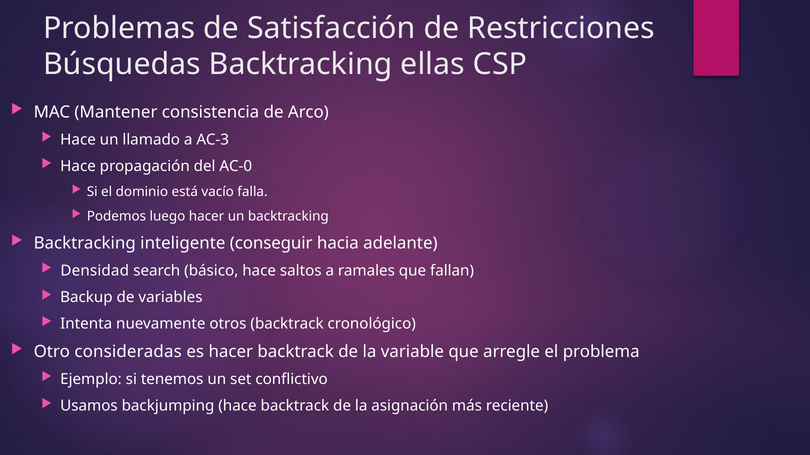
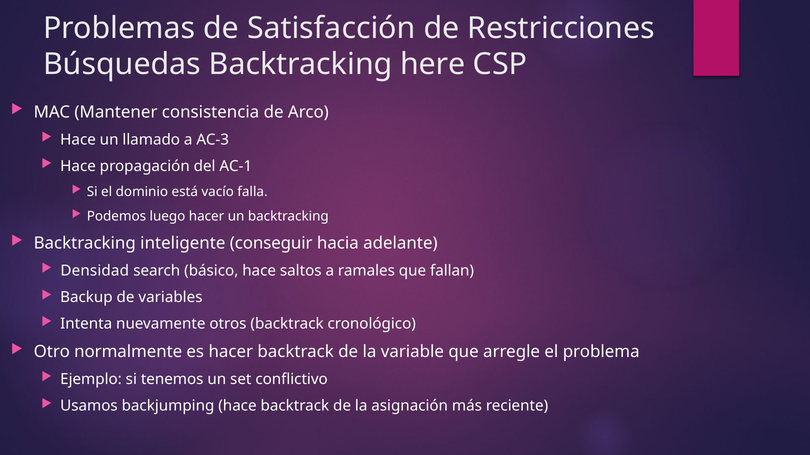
ellas: ellas -> here
AC-0: AC-0 -> AC-1
consideradas: consideradas -> normalmente
